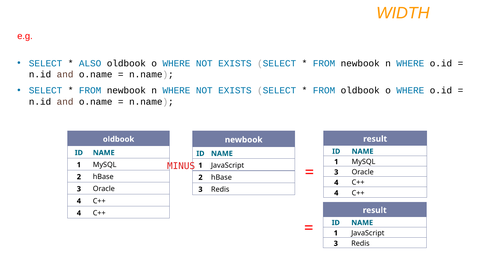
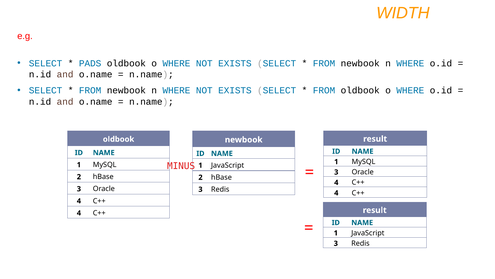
ALSO: ALSO -> PADS
